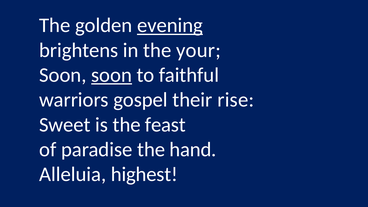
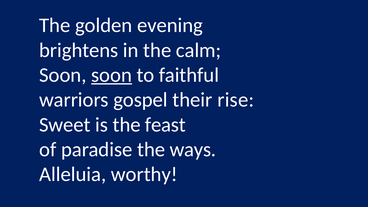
evening underline: present -> none
your: your -> calm
hand: hand -> ways
highest: highest -> worthy
